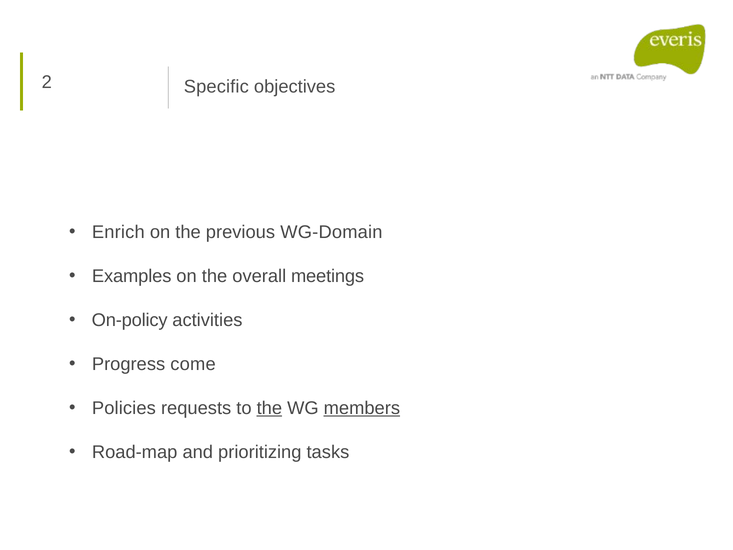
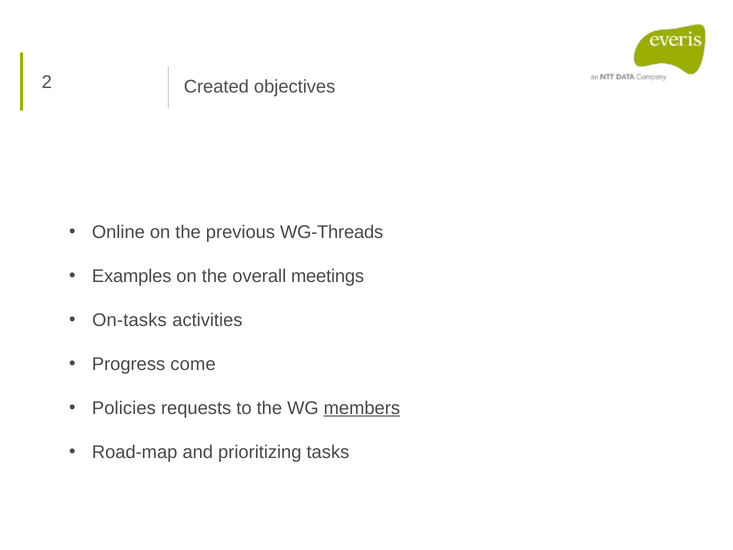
Specific: Specific -> Created
Enrich: Enrich -> Online
WG-Domain: WG-Domain -> WG-Threads
On-policy: On-policy -> On-tasks
the at (269, 408) underline: present -> none
